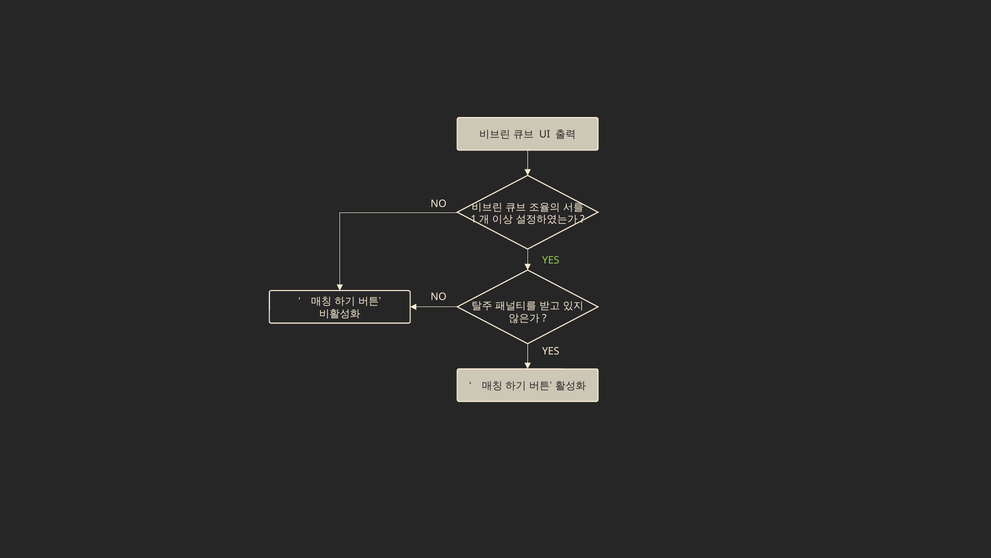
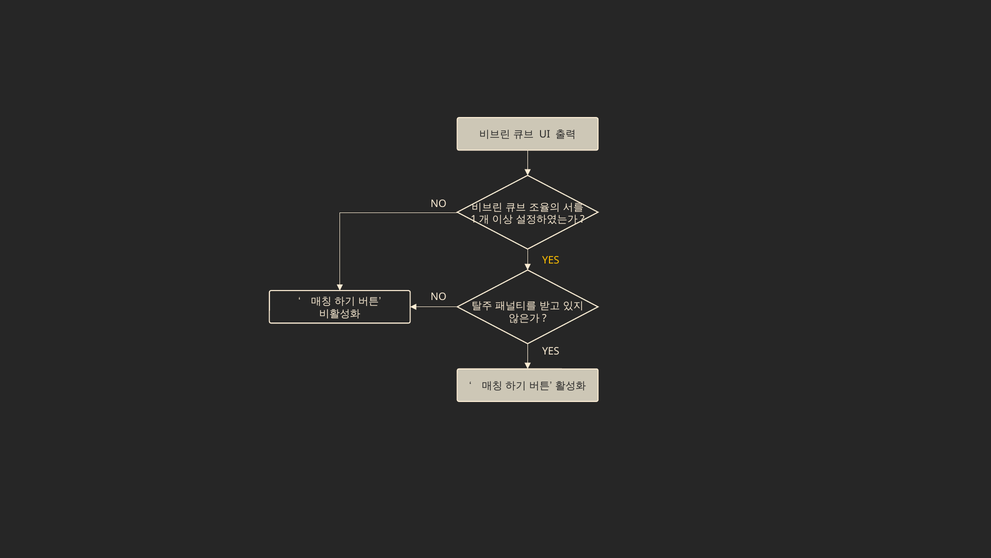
YES at (551, 260) colour: light green -> yellow
